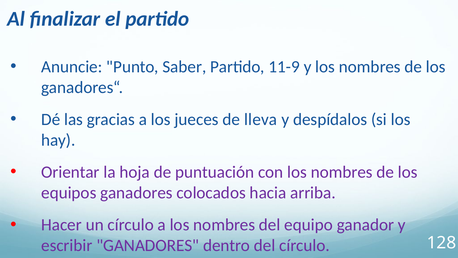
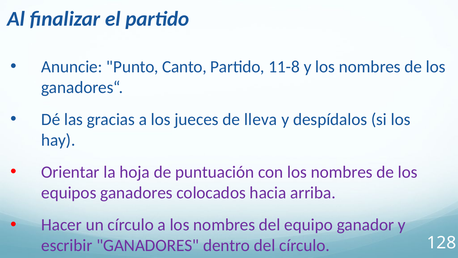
Saber: Saber -> Canto
11-9: 11-9 -> 11-8
